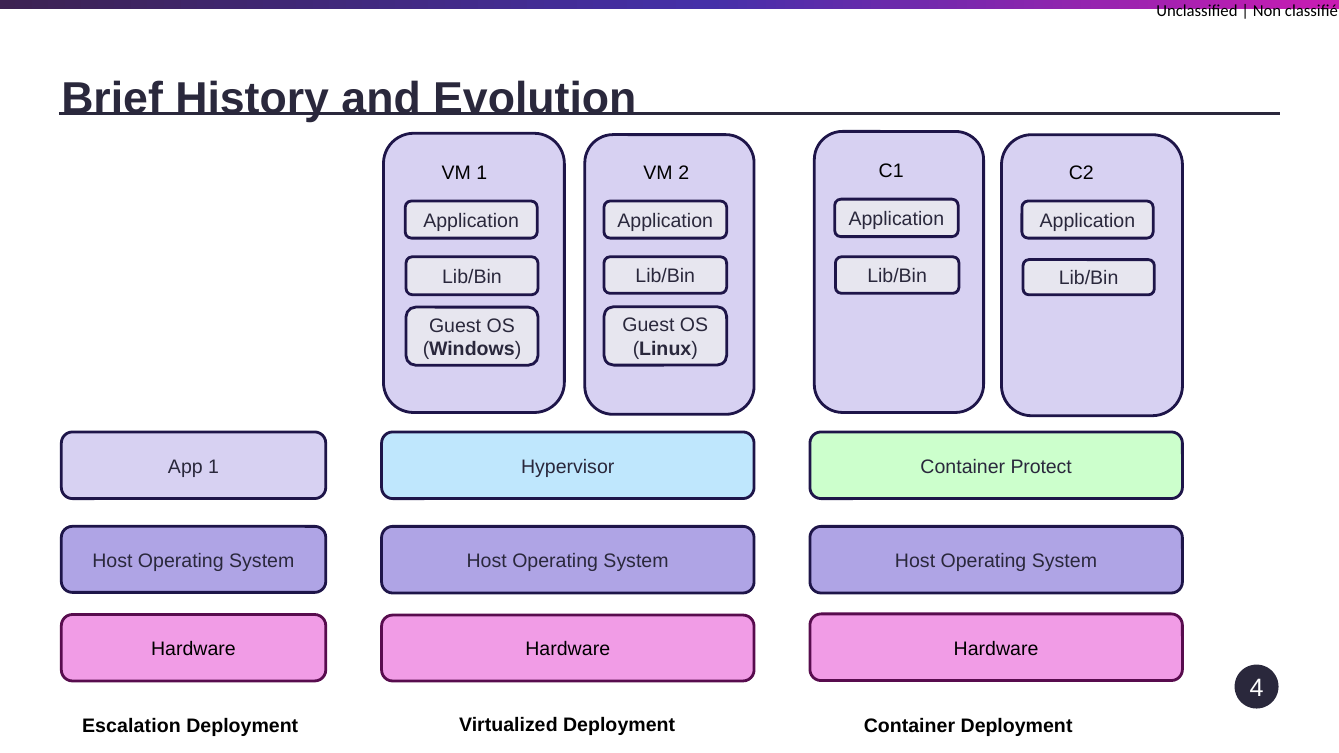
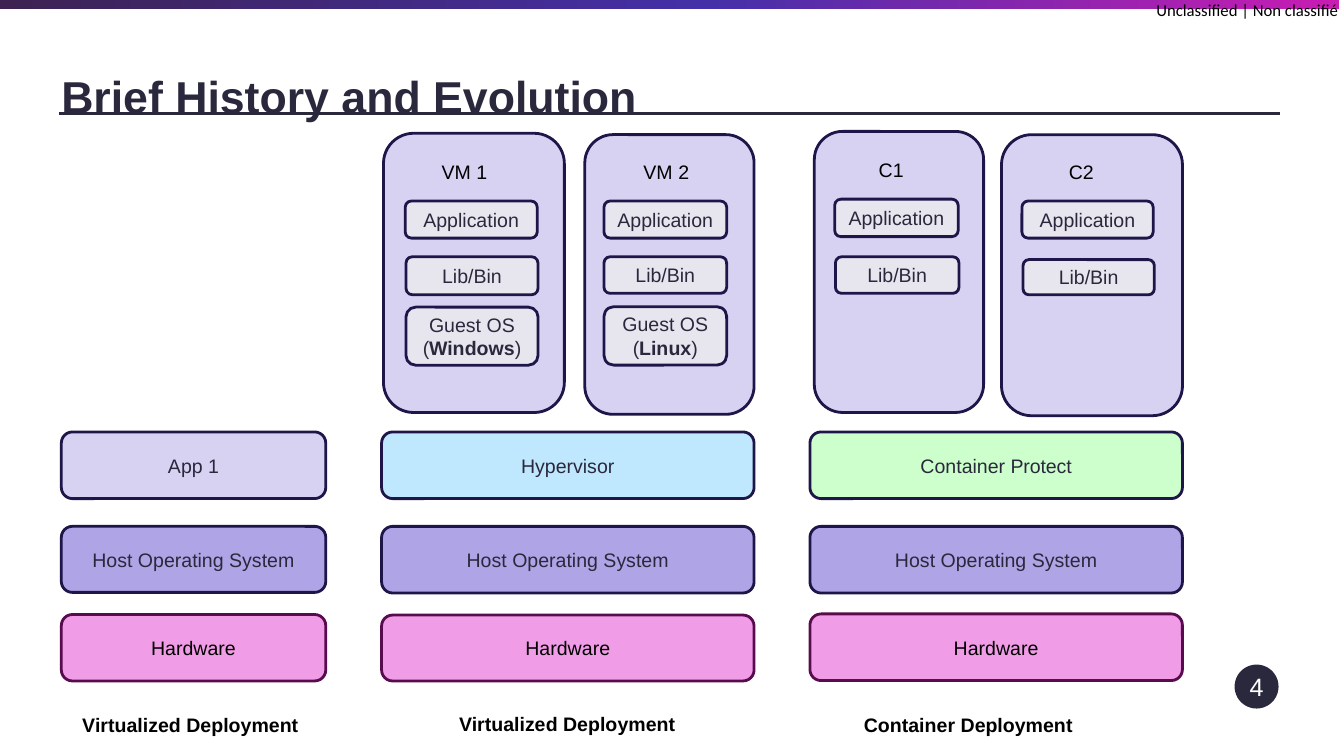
Escalation at (131, 727): Escalation -> Virtualized
